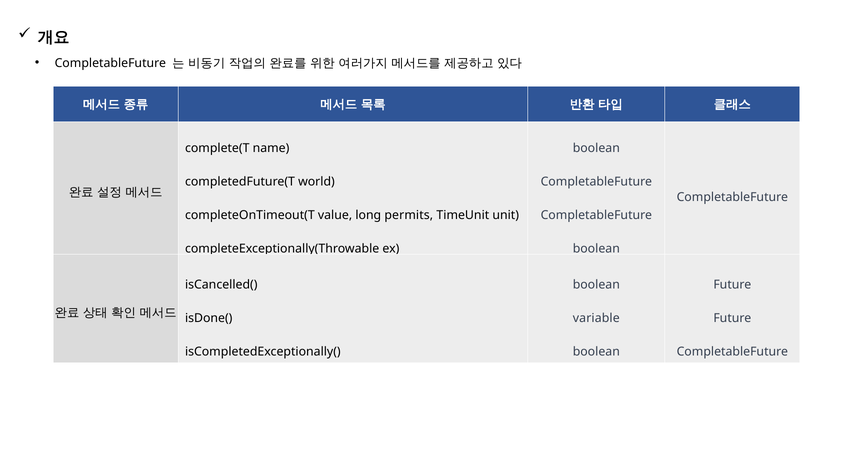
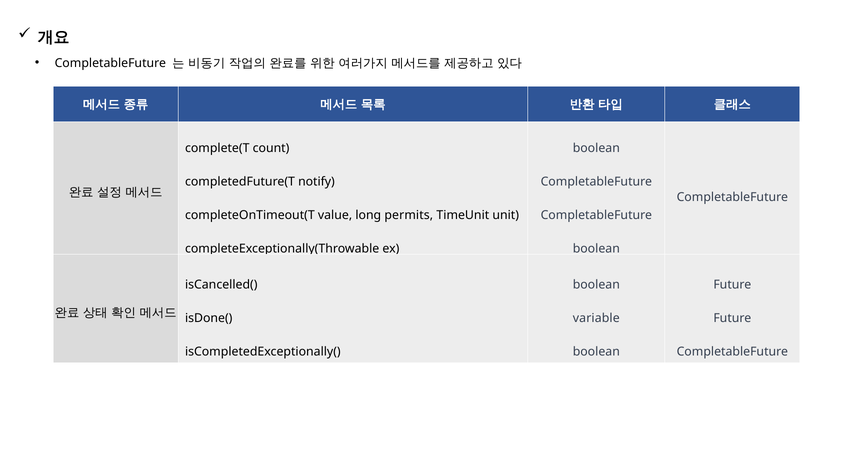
name: name -> count
world: world -> notify
